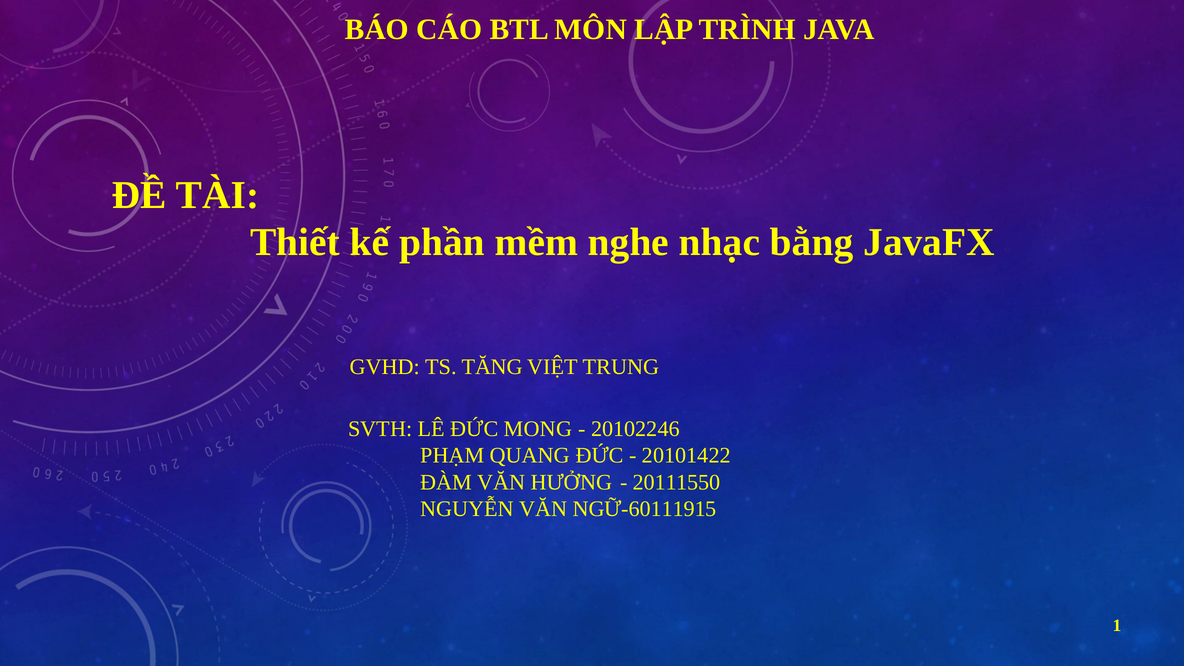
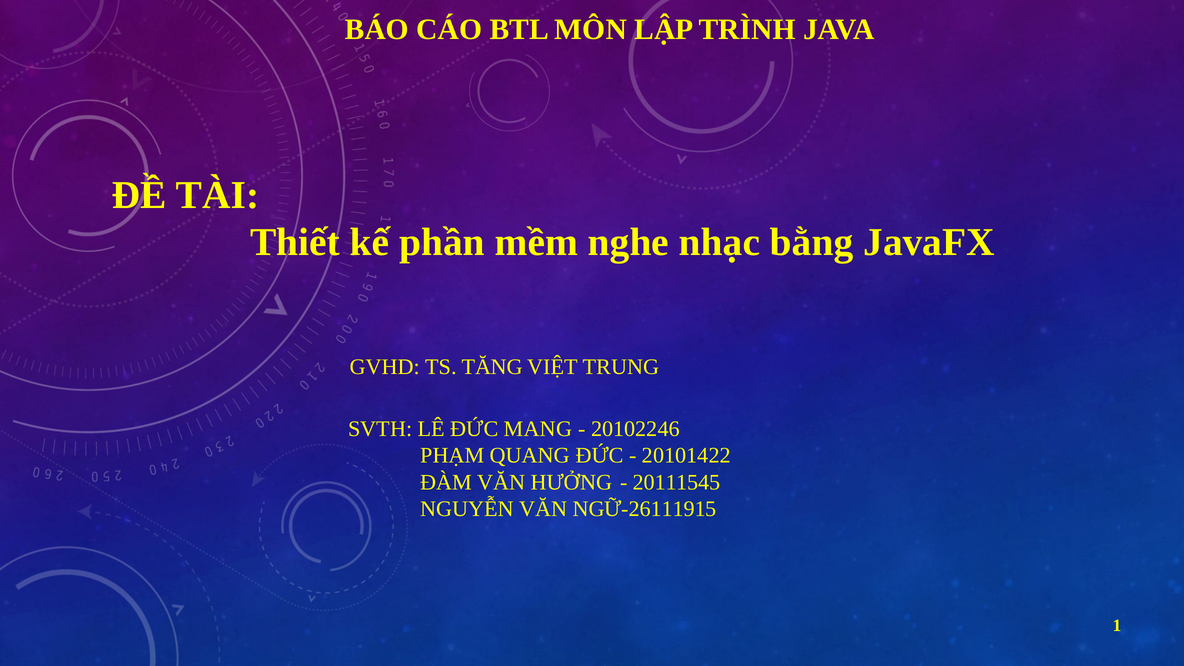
MONG: MONG -> MANG
20111550: 20111550 -> 20111545
NGỮ-60111915: NGỮ-60111915 -> NGỮ-26111915
